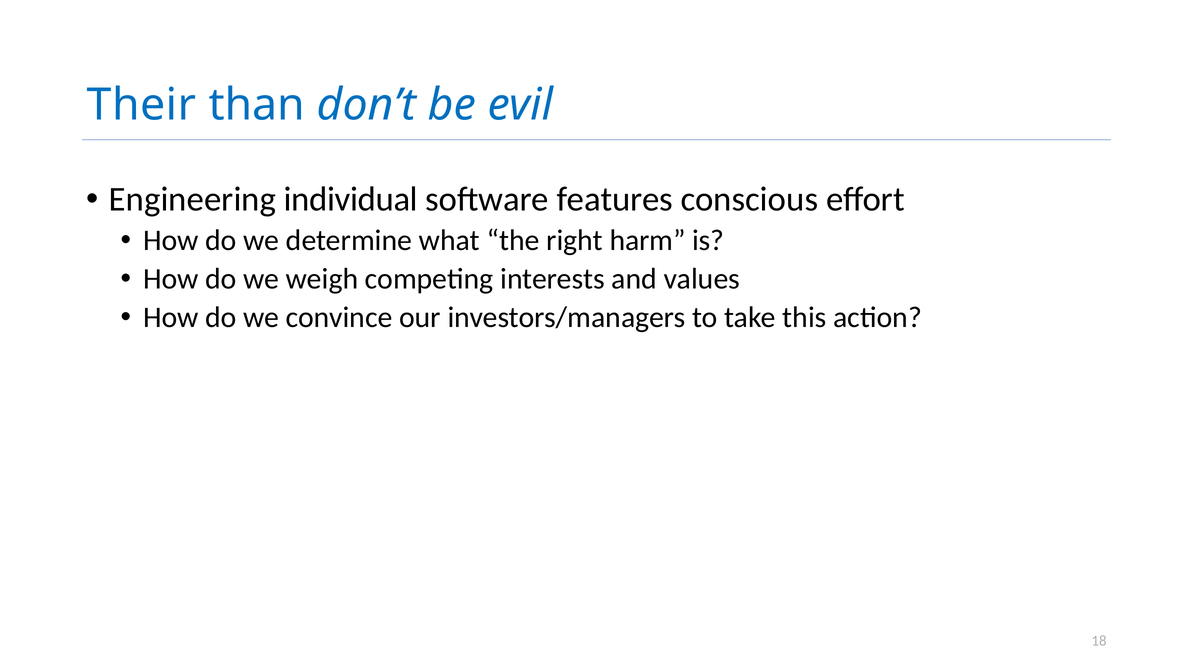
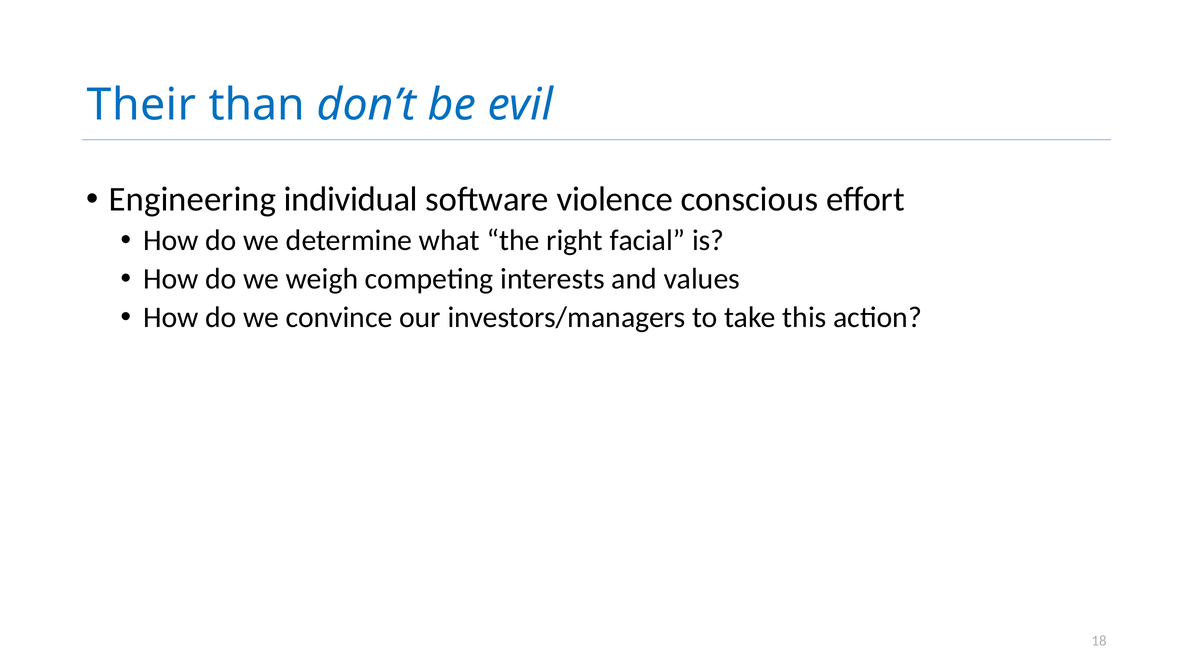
features: features -> violence
harm: harm -> facial
